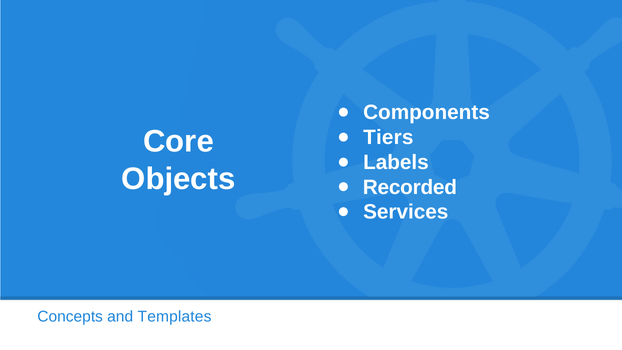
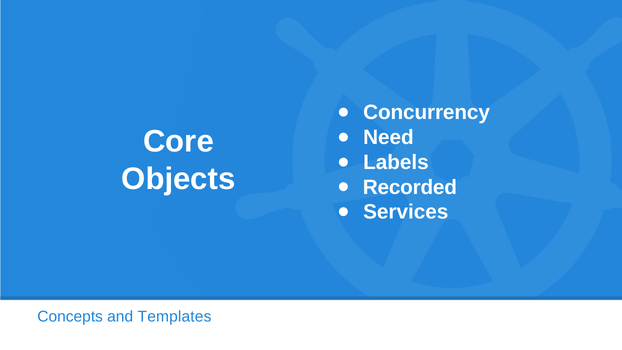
Components: Components -> Concurrency
Tiers: Tiers -> Need
